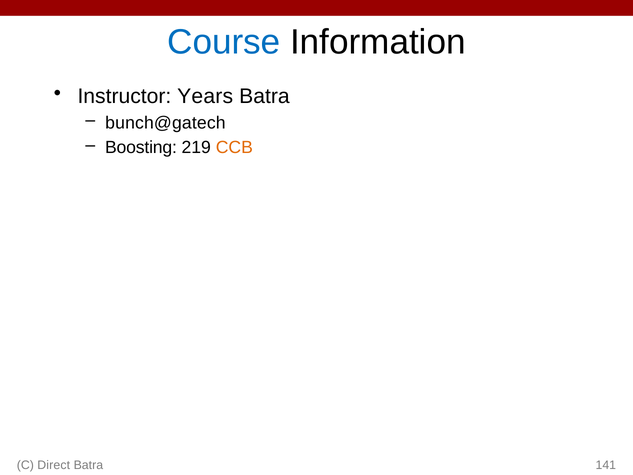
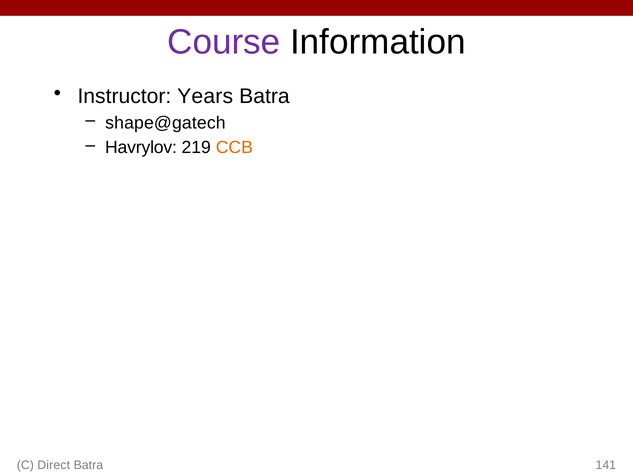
Course colour: blue -> purple
bunch@gatech: bunch@gatech -> shape@gatech
Boosting: Boosting -> Havrylov
